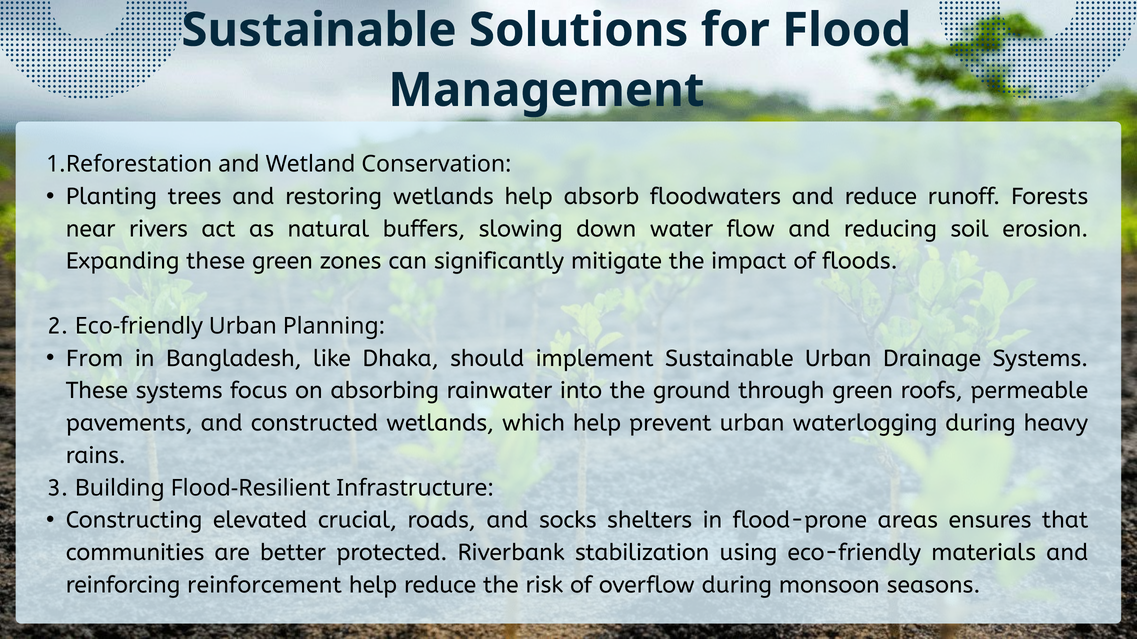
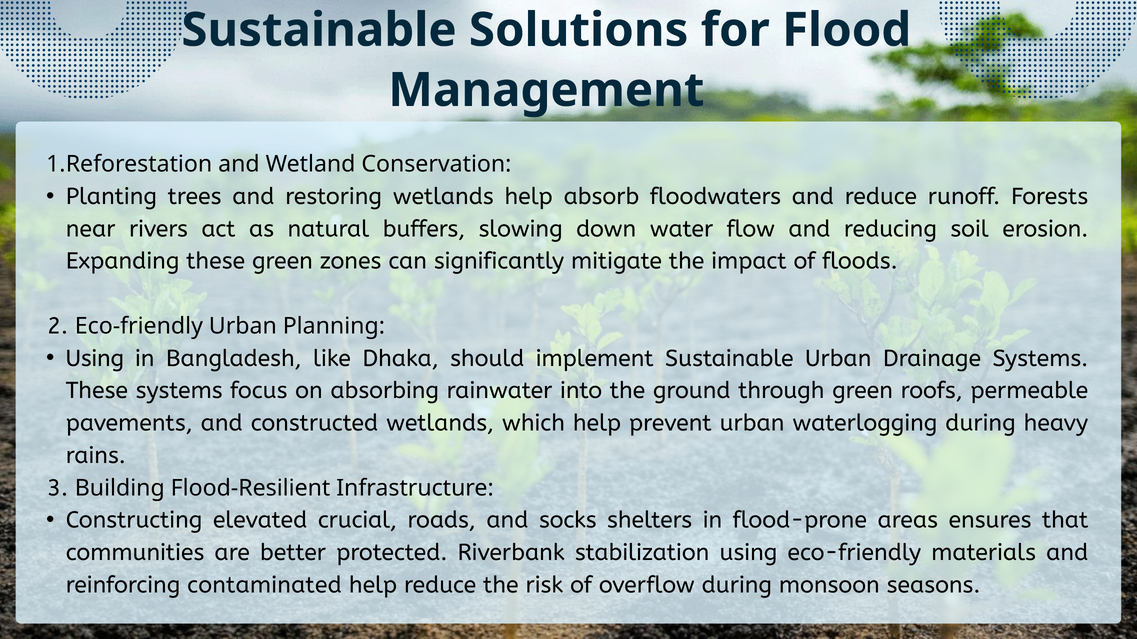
From at (95, 359): From -> Using
reinforcement: reinforcement -> contaminated
